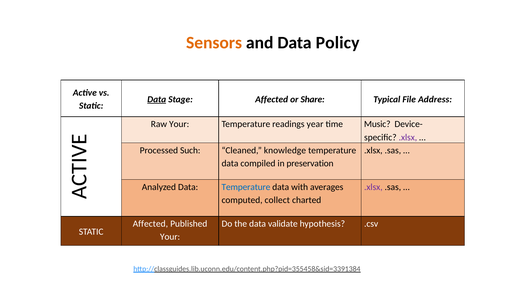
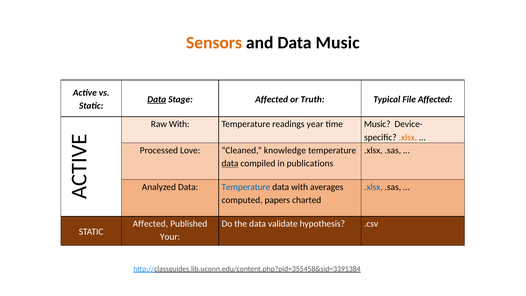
Data Policy: Policy -> Music
Share: Share -> Truth
File Address: Address -> Affected
Raw Your: Your -> With
.xlsx at (408, 137) colour: purple -> orange
Such: Such -> Love
data at (230, 163) underline: none -> present
preservation: preservation -> publications
.xlsx at (373, 187) colour: purple -> blue
collect: collect -> papers
